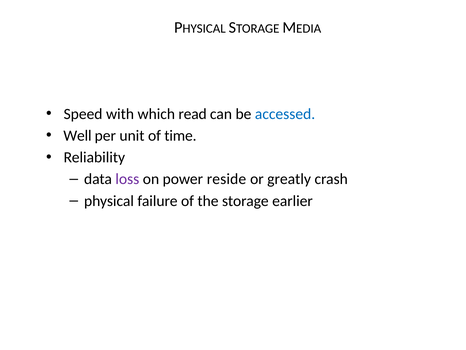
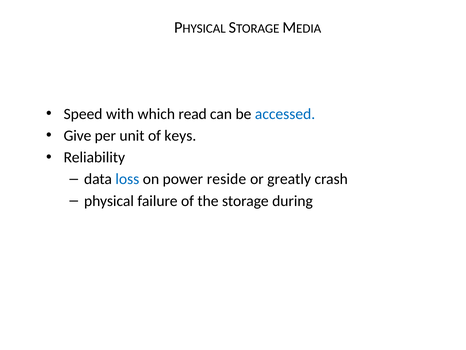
Well: Well -> Give
time: time -> keys
loss colour: purple -> blue
earlier: earlier -> during
